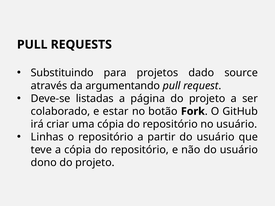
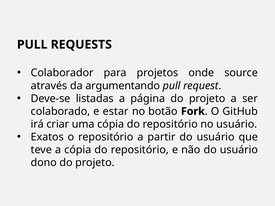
Substituindo: Substituindo -> Colaborador
dado: dado -> onde
Linhas: Linhas -> Exatos
